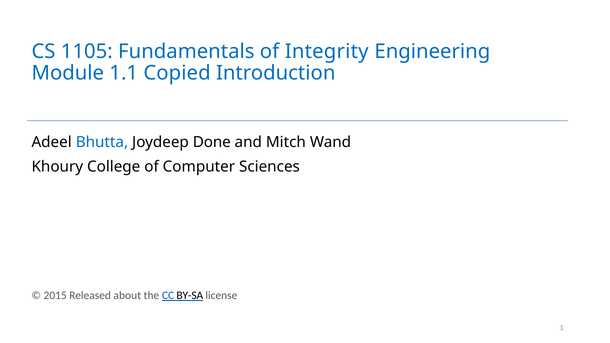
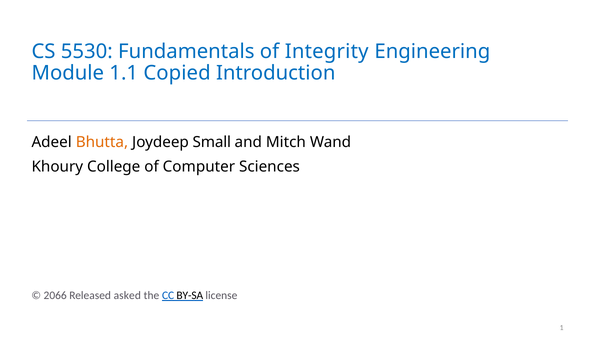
1105: 1105 -> 5530
Bhutta colour: blue -> orange
Done: Done -> Small
2015: 2015 -> 2066
about: about -> asked
